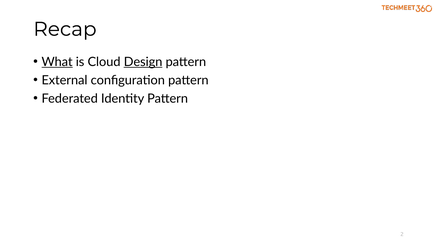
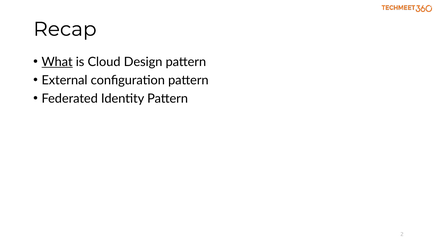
Design underline: present -> none
